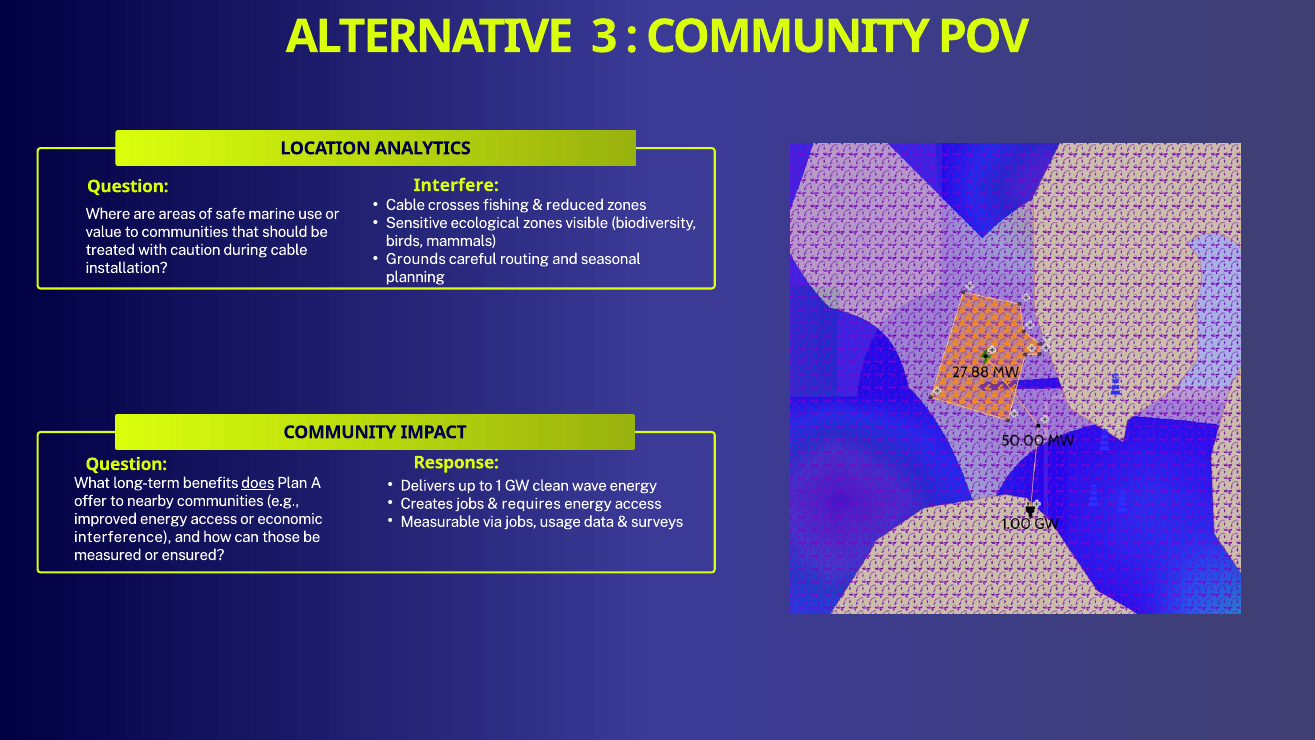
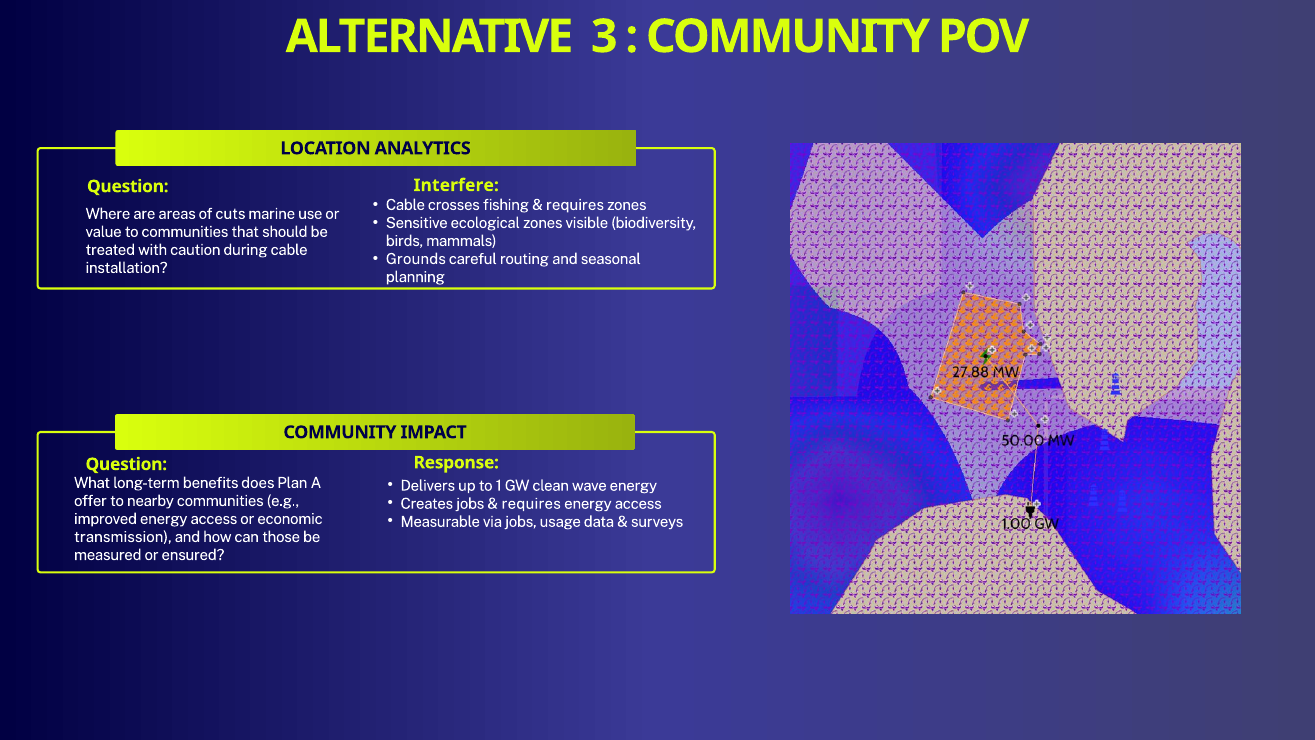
reduced at (575, 205): reduced -> requires
safe: safe -> cuts
does underline: present -> none
interference: interference -> transmission
